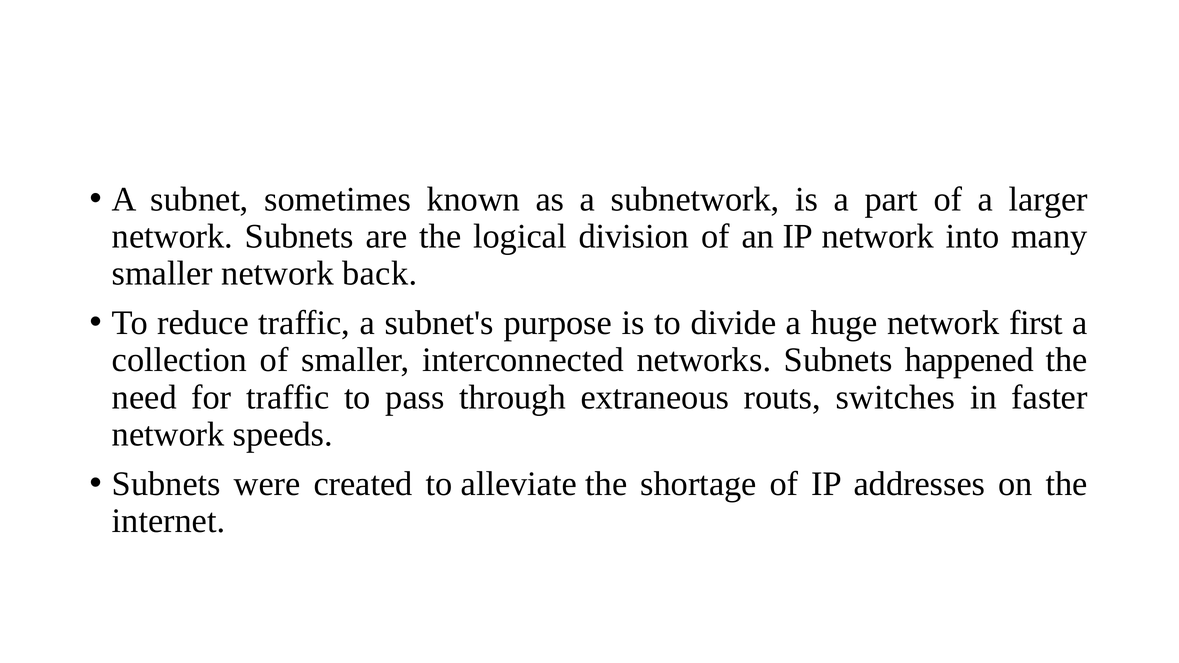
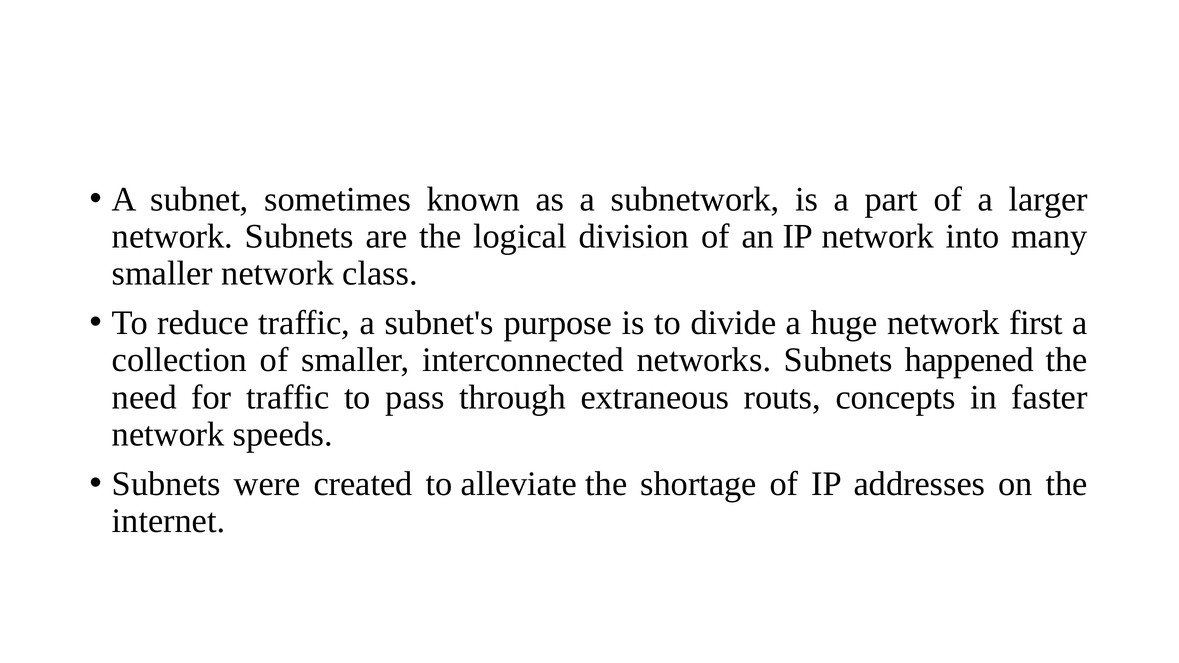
back: back -> class
switches: switches -> concepts
